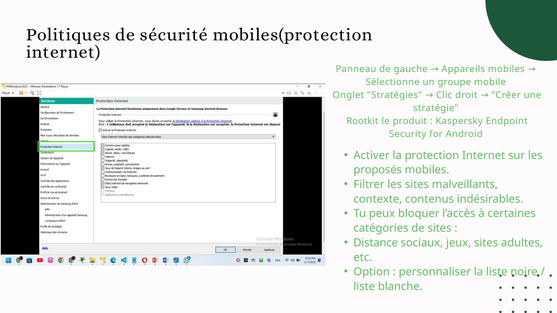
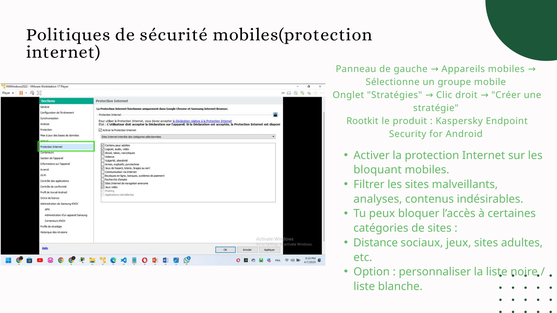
proposés: proposés -> bloquant
contexte: contexte -> analyses
